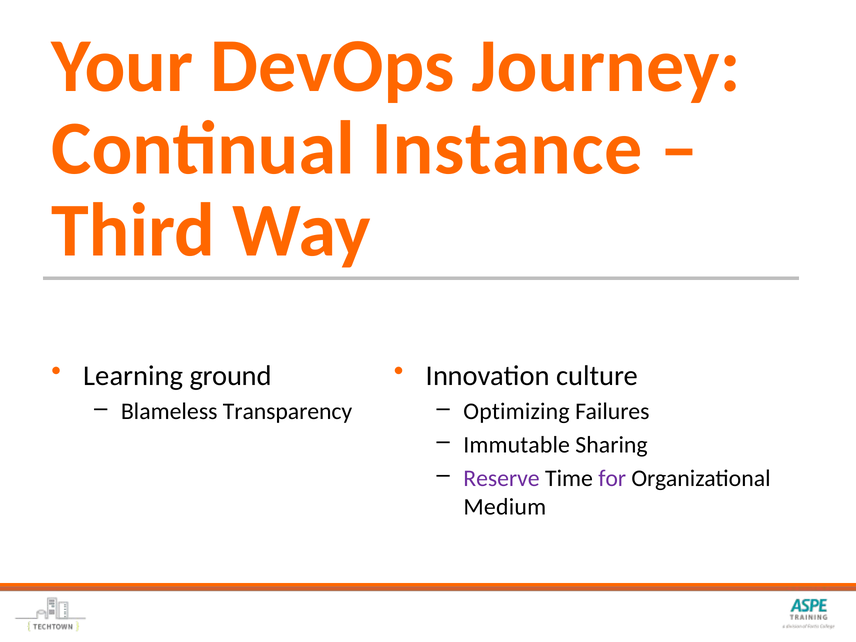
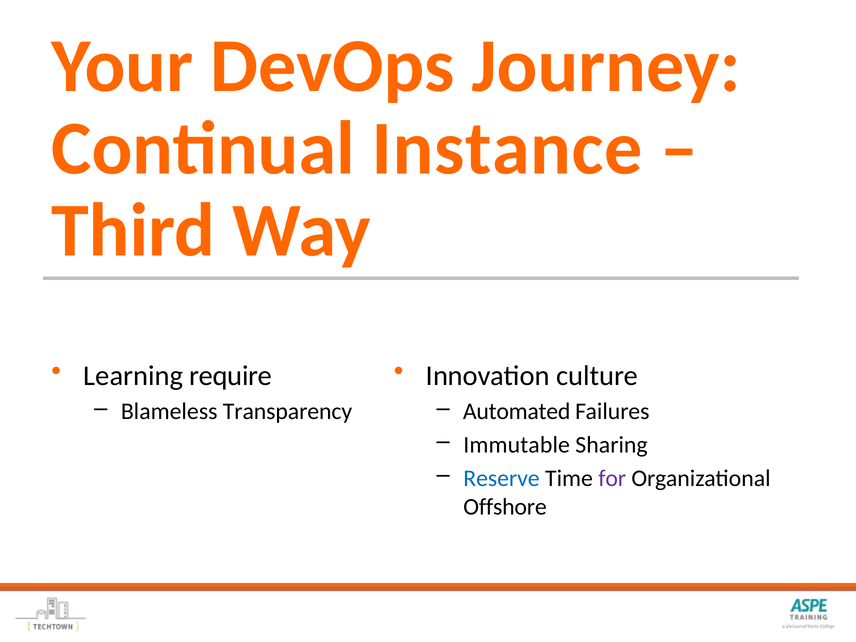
ground: ground -> require
Optimizing: Optimizing -> Automated
Reserve colour: purple -> blue
Medium: Medium -> Offshore
